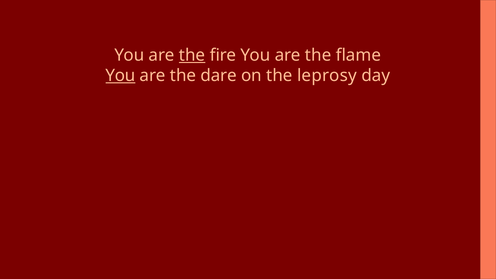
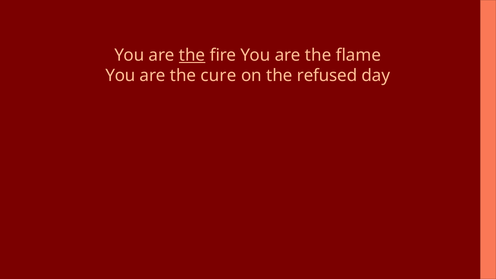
You at (120, 76) underline: present -> none
dare: dare -> cure
leprosy: leprosy -> refused
